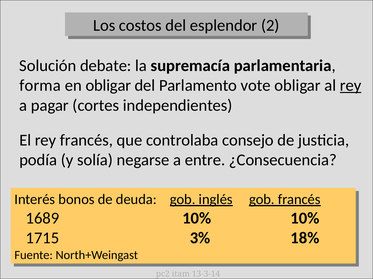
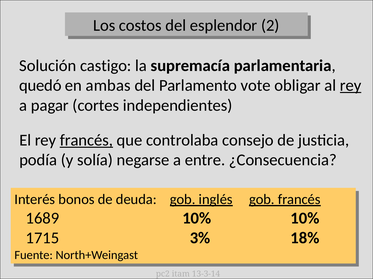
debate: debate -> castigo
forma: forma -> quedó
en obligar: obligar -> ambas
francés at (86, 141) underline: none -> present
